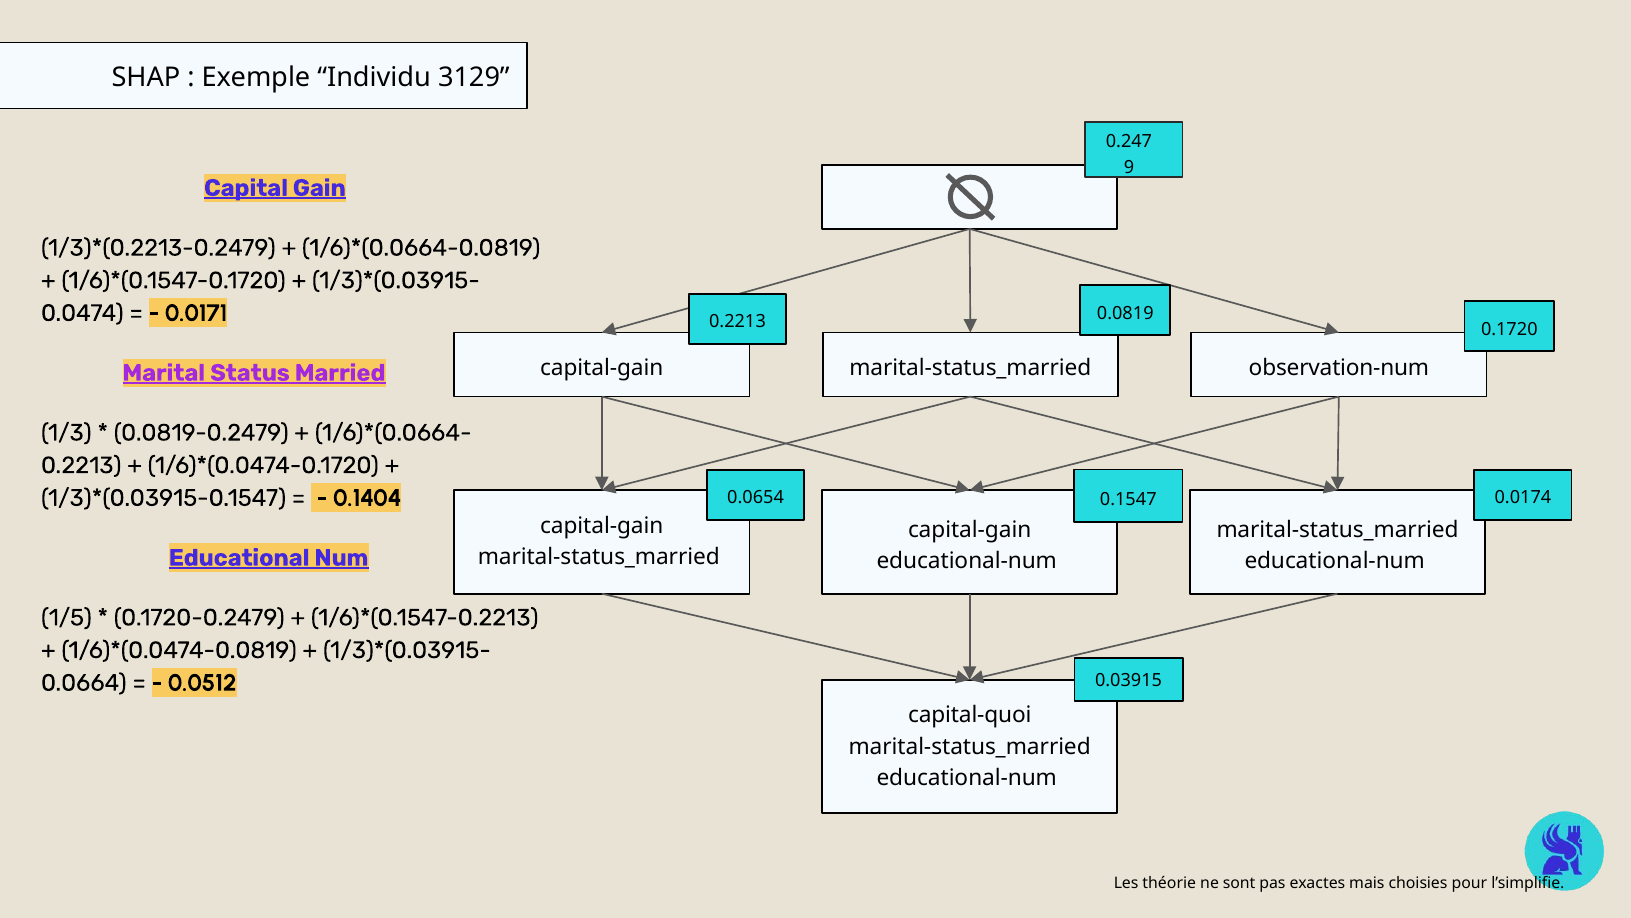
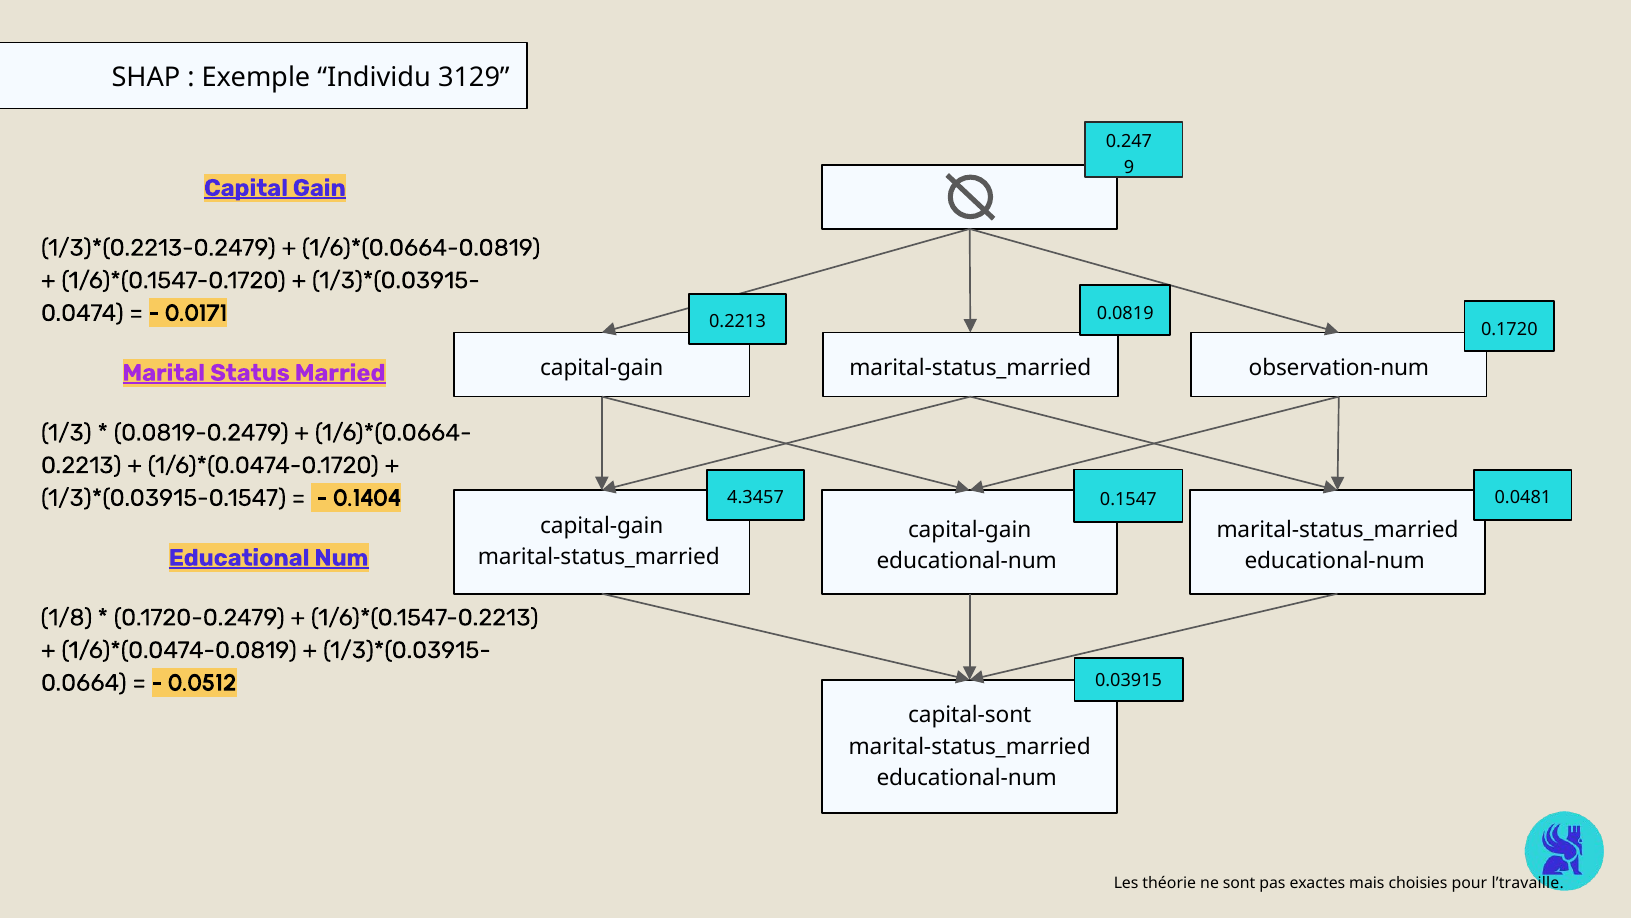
0.0654: 0.0654 -> 4.3457
0.0174: 0.0174 -> 0.0481
1/5: 1/5 -> 1/8
capital-quoi: capital-quoi -> capital-sont
l’simplifie: l’simplifie -> l’travaille
